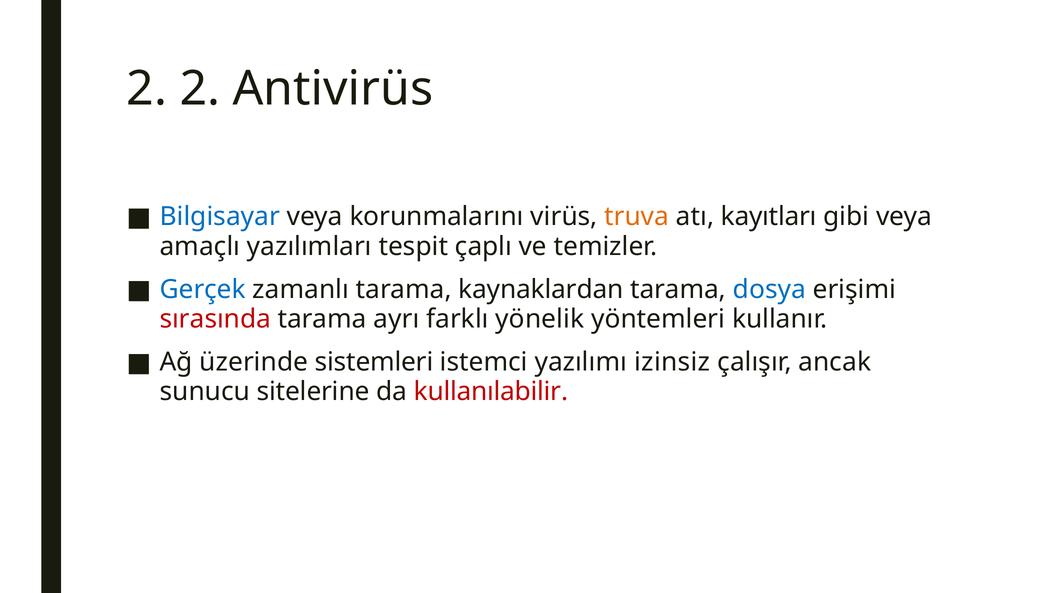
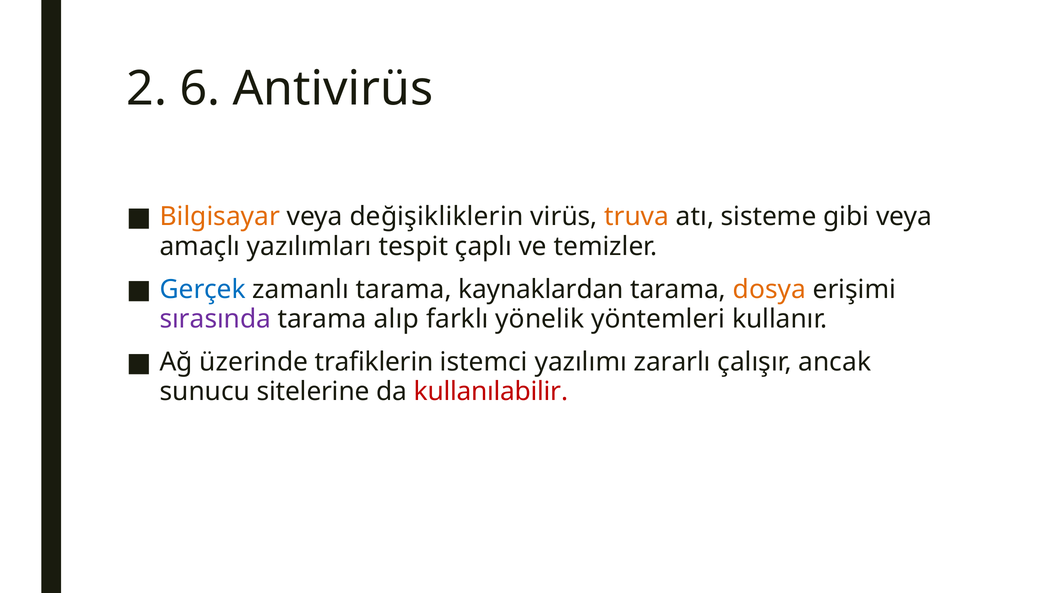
2 2: 2 -> 6
Bilgisayar colour: blue -> orange
korunmalarını: korunmalarını -> değişikliklerin
kayıtları: kayıtları -> sisteme
dosya colour: blue -> orange
sırasında colour: red -> purple
ayrı: ayrı -> alıp
sistemleri: sistemleri -> trafiklerin
izinsiz: izinsiz -> zararlı
